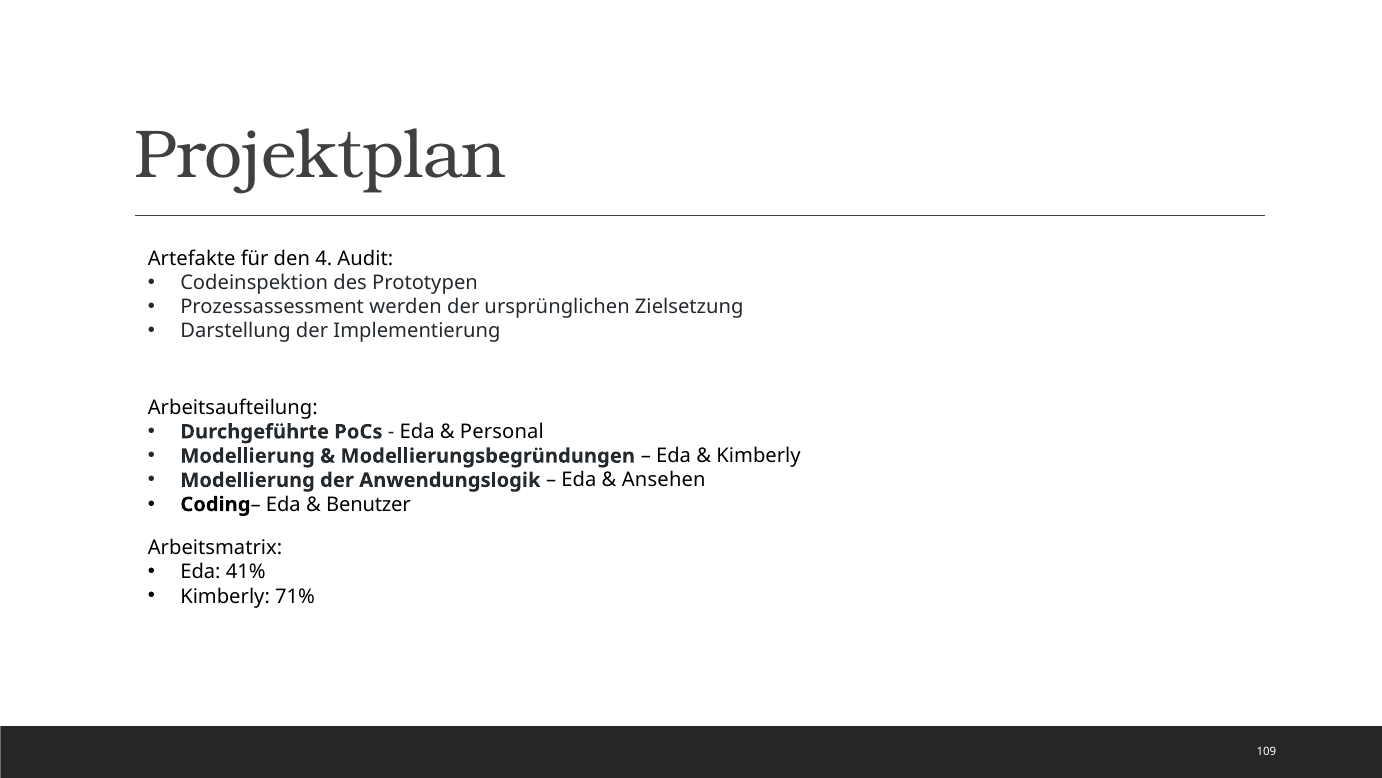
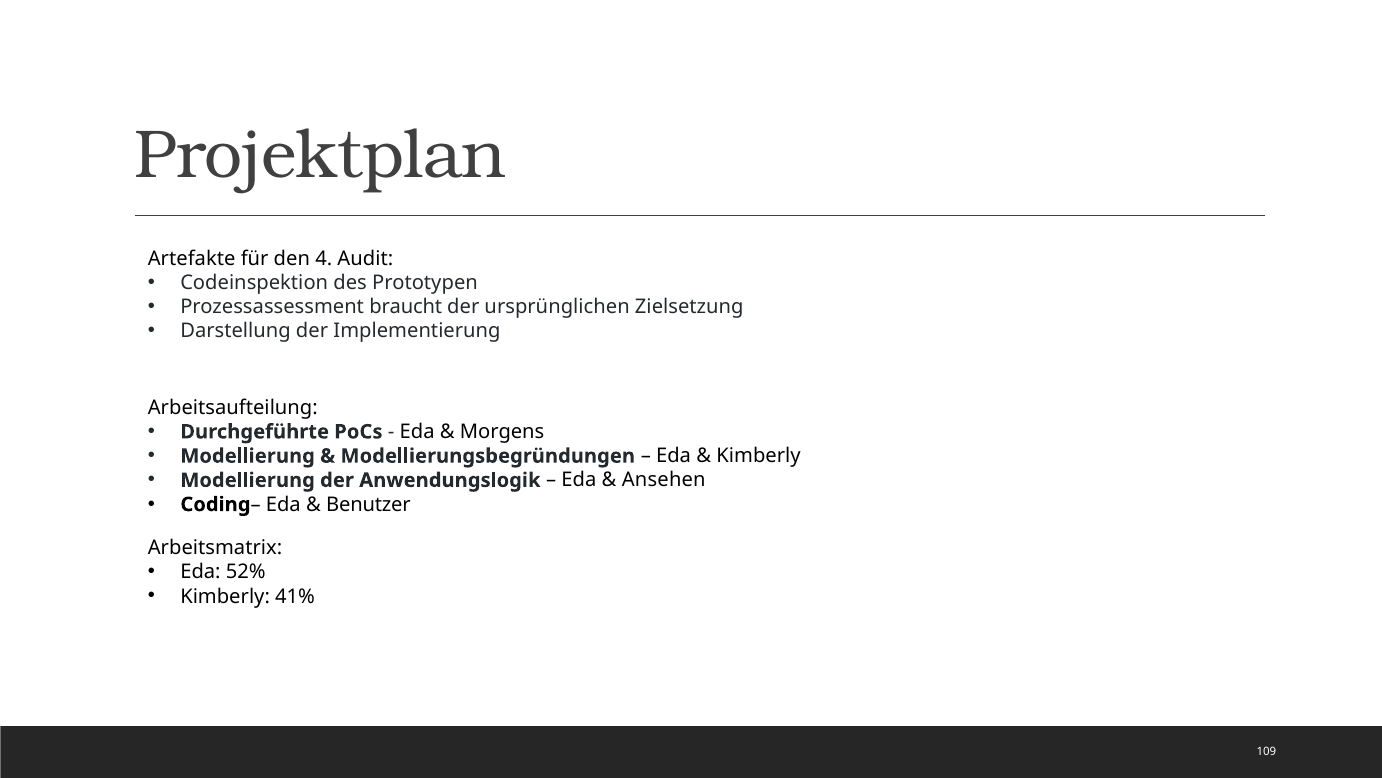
werden: werden -> braucht
Personal: Personal -> Morgens
41%: 41% -> 52%
71%: 71% -> 41%
